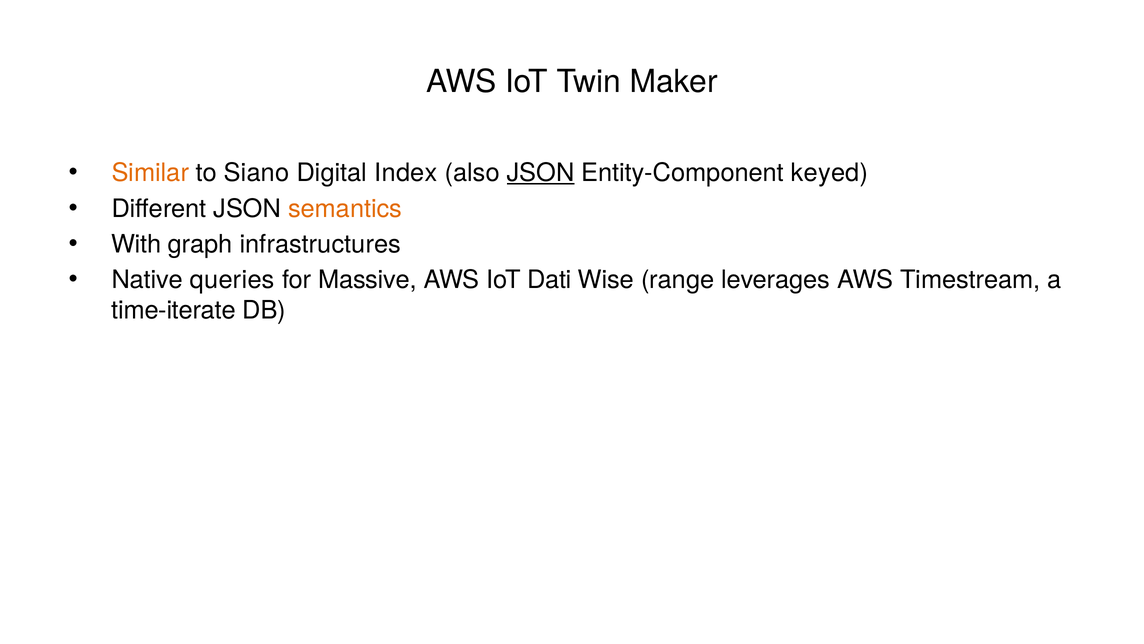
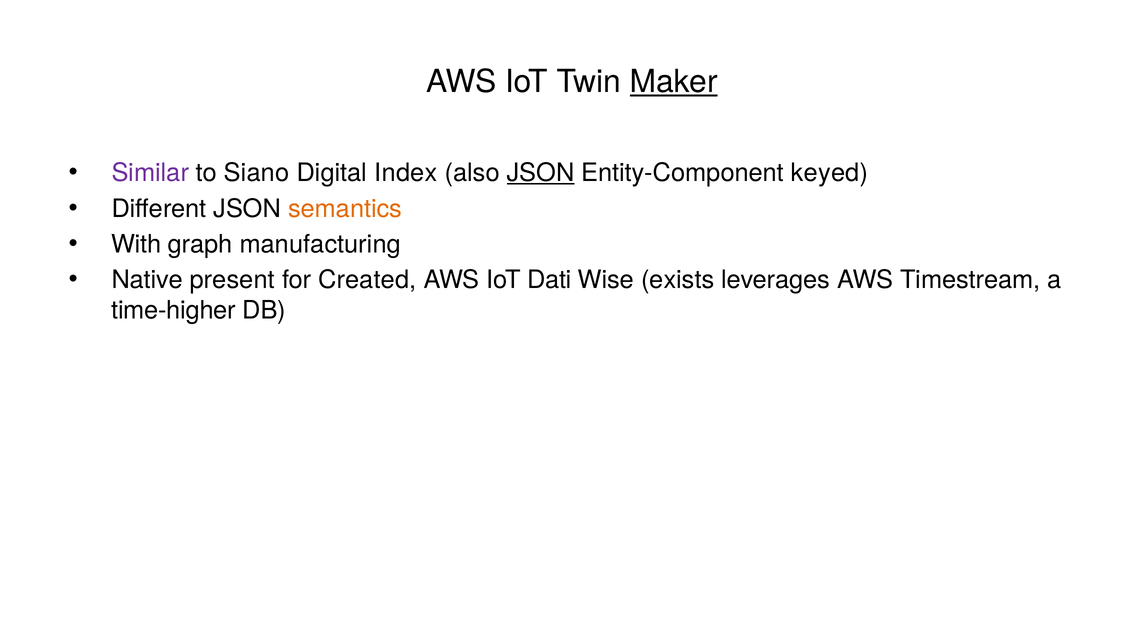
Maker underline: none -> present
Similar colour: orange -> purple
infrastructures: infrastructures -> manufacturing
queries: queries -> present
Massive: Massive -> Created
range: range -> exists
time-iterate: time-iterate -> time-higher
